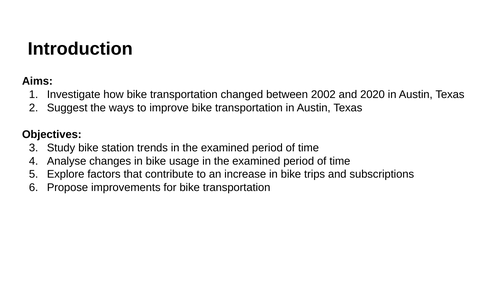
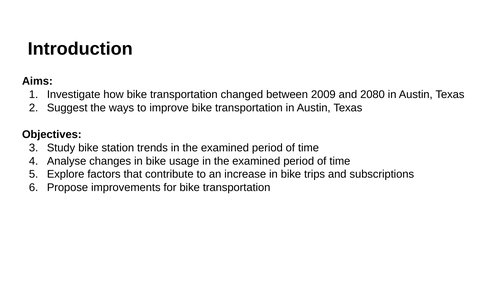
2002: 2002 -> 2009
2020: 2020 -> 2080
